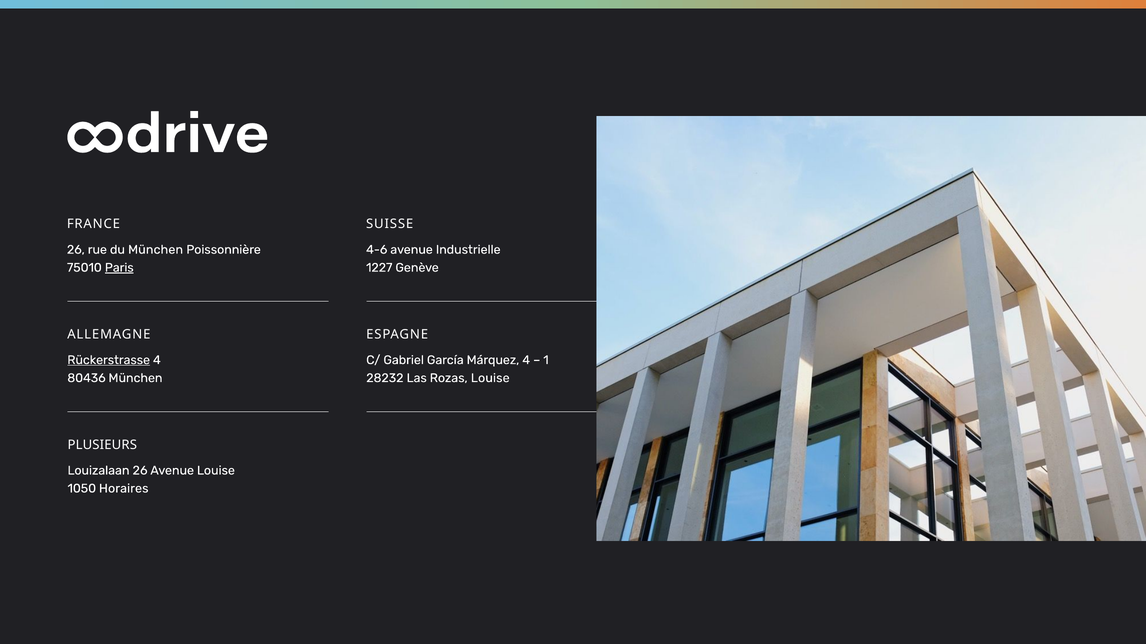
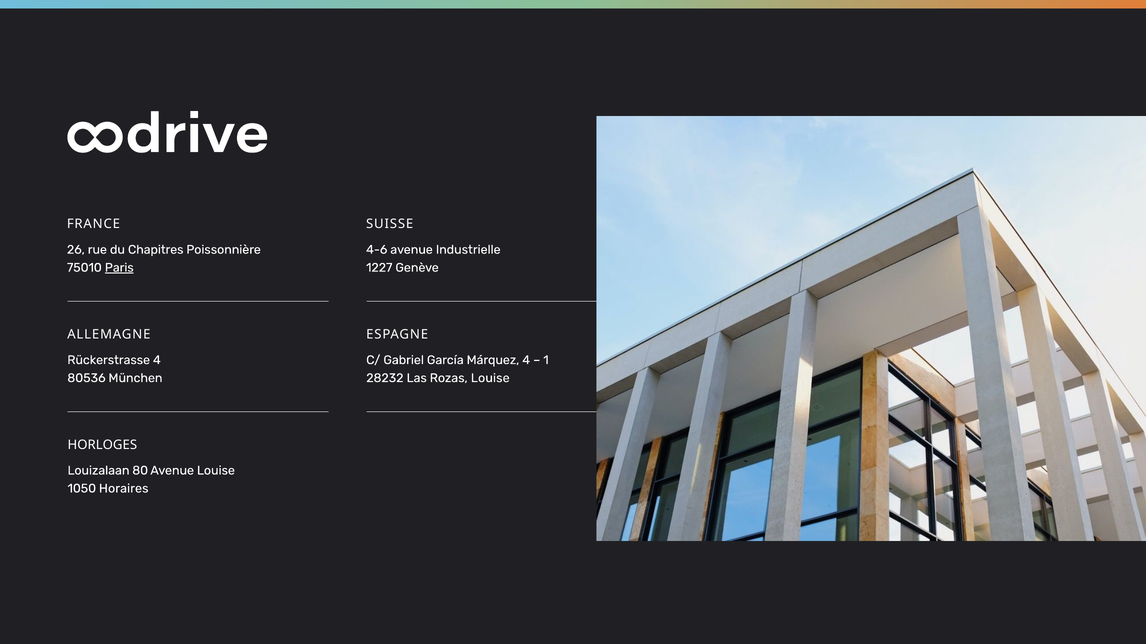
du München: München -> Chapitres
Rückerstrasse underline: present -> none
80436: 80436 -> 80536
PLUSIEURS: PLUSIEURS -> HORLOGES
Louizalaan 26: 26 -> 80
